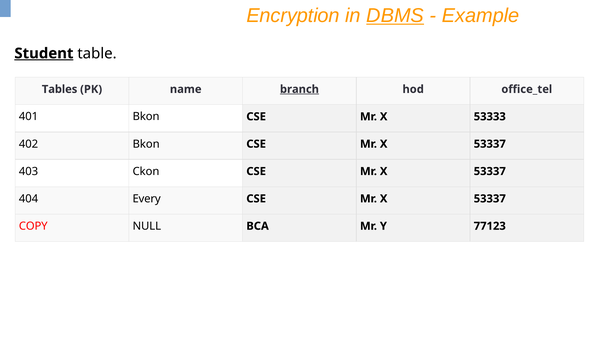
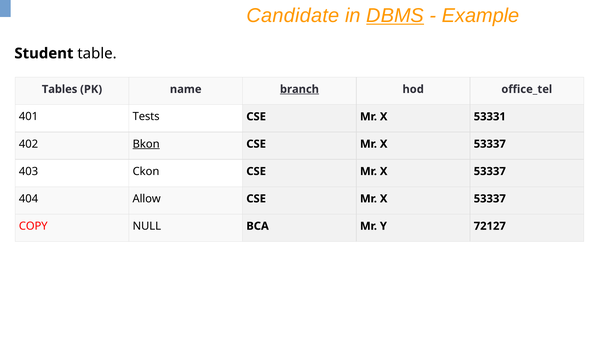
Encryption: Encryption -> Candidate
Student underline: present -> none
401 Bkon: Bkon -> Tests
53333: 53333 -> 53331
Bkon at (146, 144) underline: none -> present
Every: Every -> Allow
77123: 77123 -> 72127
